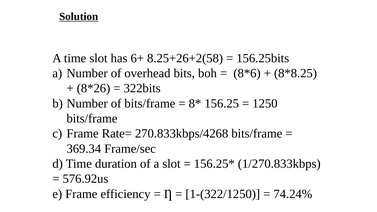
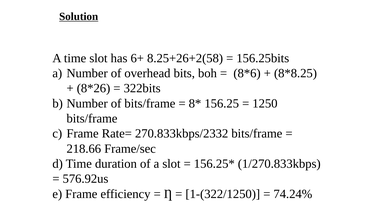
270.833kbps/4268: 270.833kbps/4268 -> 270.833kbps/2332
369.34: 369.34 -> 218.66
